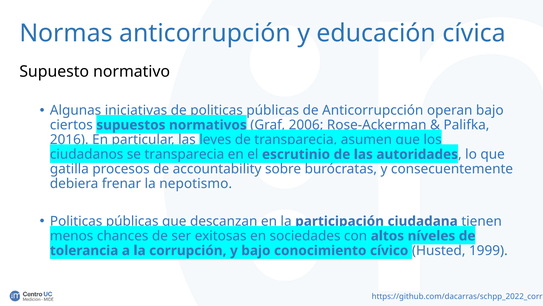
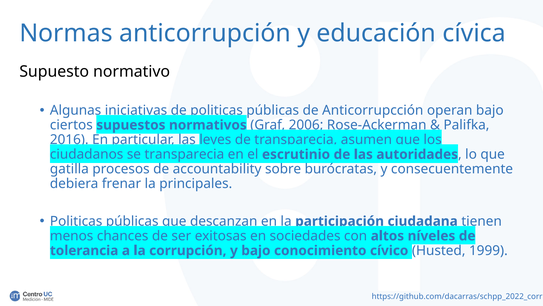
nepotismo: nepotismo -> principales
